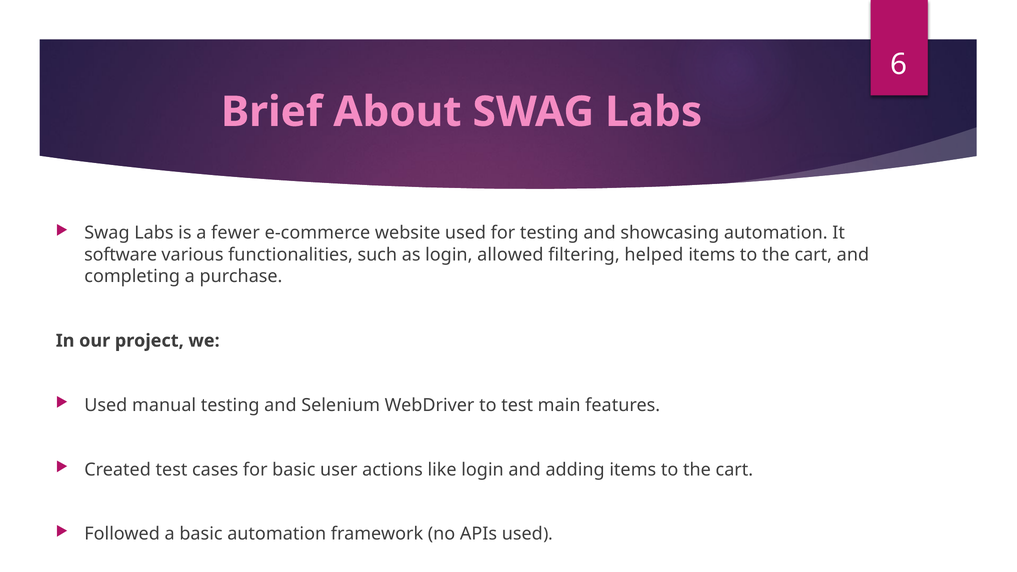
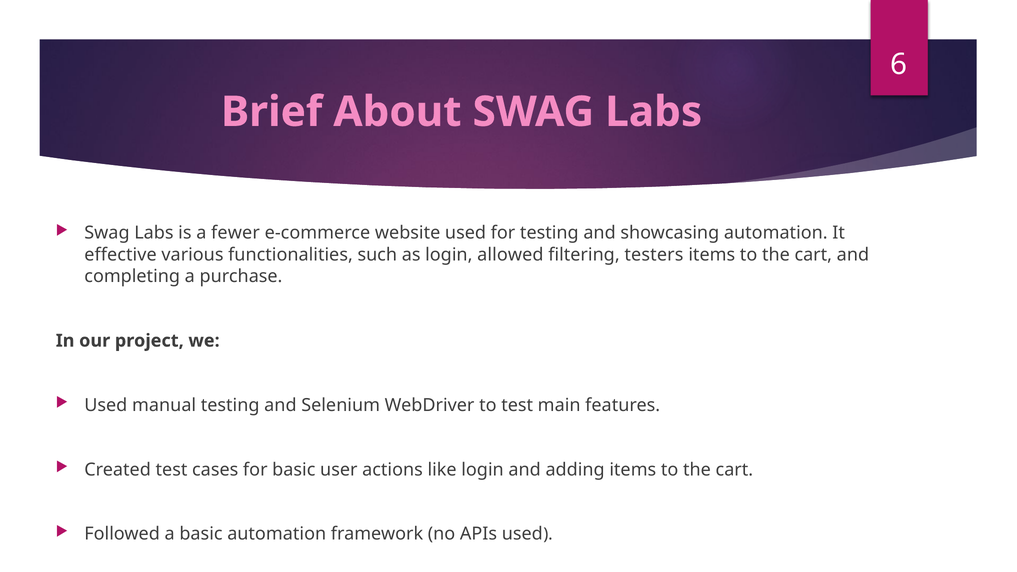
software: software -> effective
helped: helped -> testers
